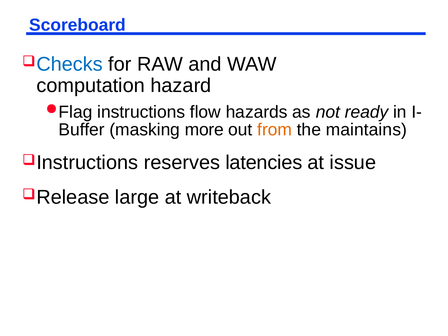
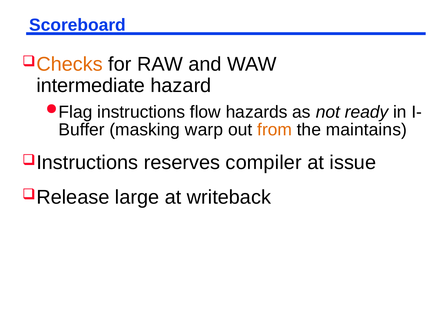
Checks colour: blue -> orange
computation: computation -> intermediate
more: more -> warp
latencies: latencies -> compiler
